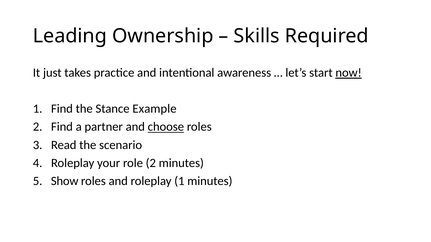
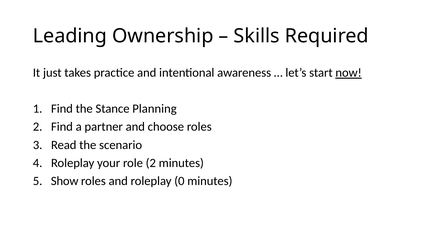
Example: Example -> Planning
choose underline: present -> none
roleplay 1: 1 -> 0
